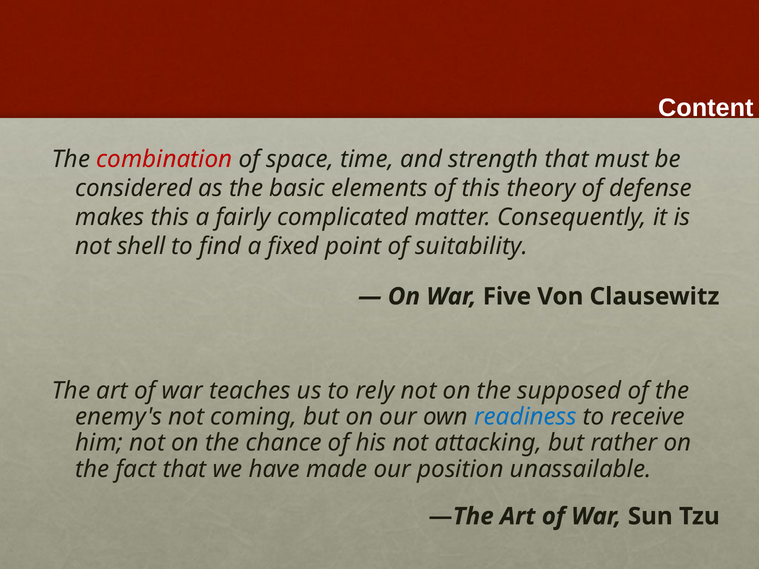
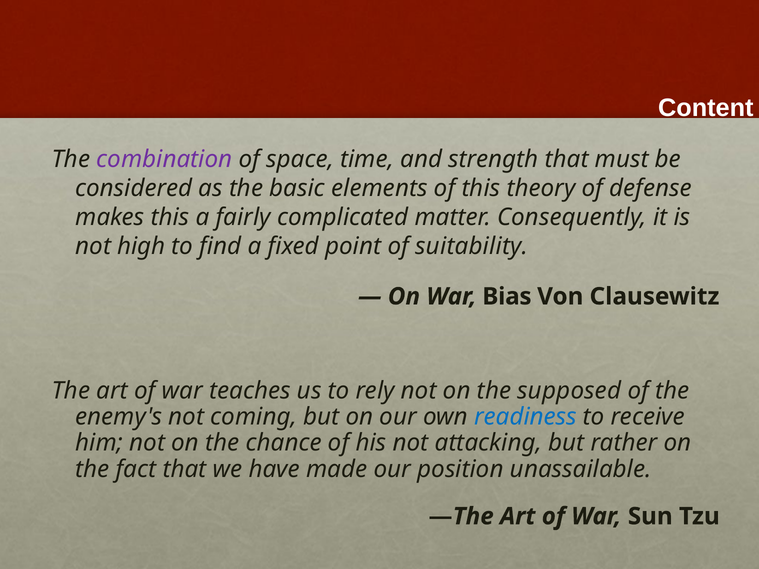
combination colour: red -> purple
shell: shell -> high
Five: Five -> Bias
